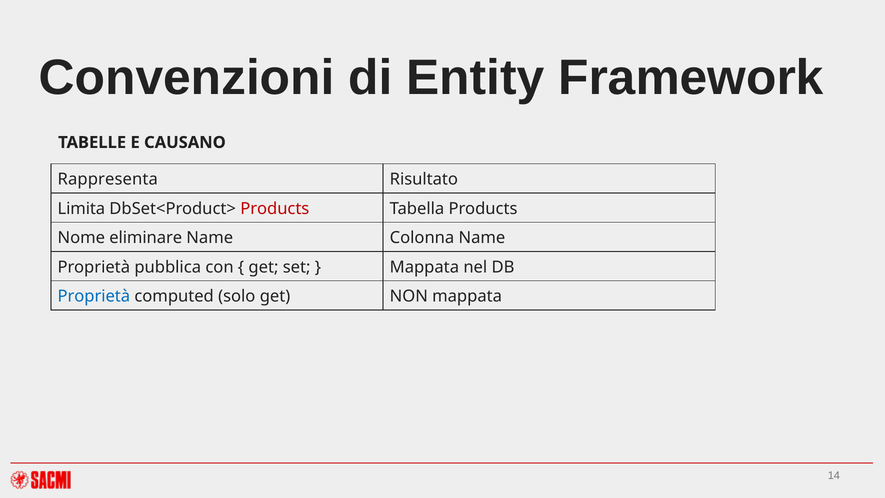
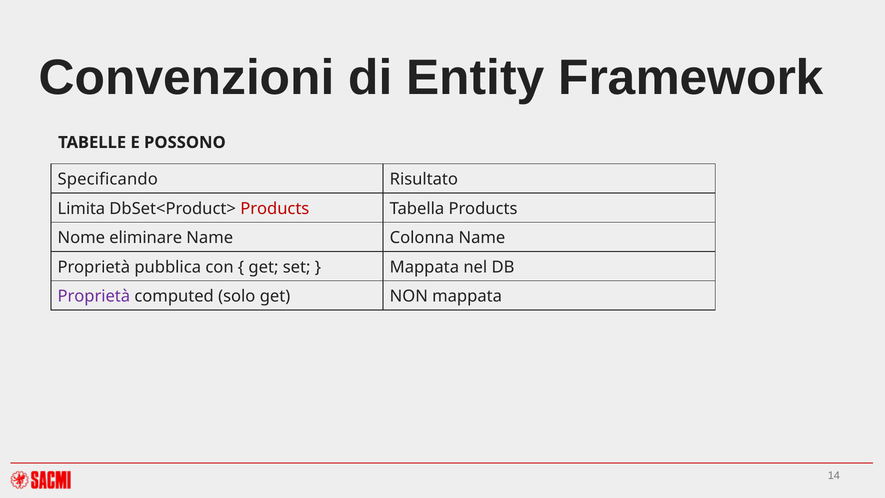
CAUSANO: CAUSANO -> POSSONO
Rappresenta: Rappresenta -> Specificando
Proprietà at (94, 296) colour: blue -> purple
